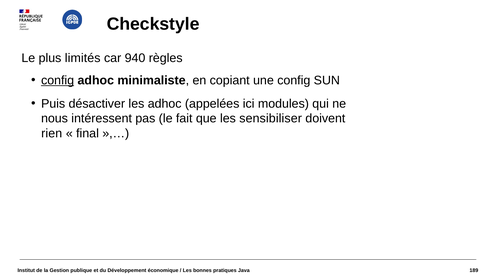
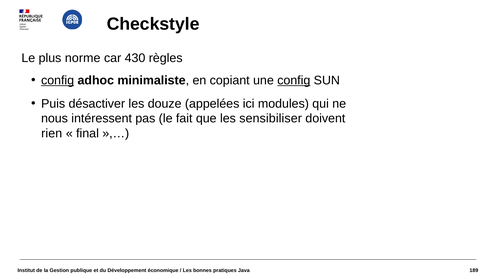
limités: limités -> norme
940: 940 -> 430
config at (294, 80) underline: none -> present
les adhoc: adhoc -> douze
